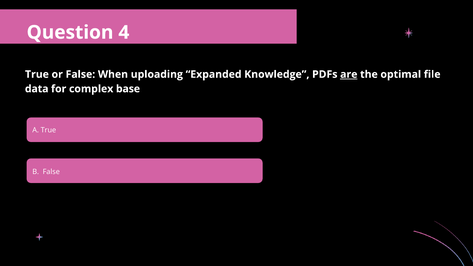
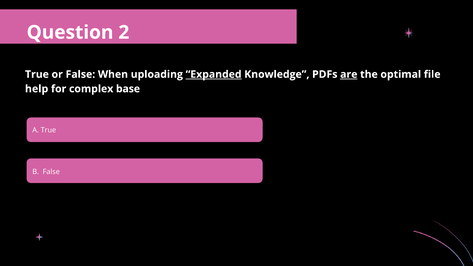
4: 4 -> 2
Expanded underline: none -> present
data: data -> help
